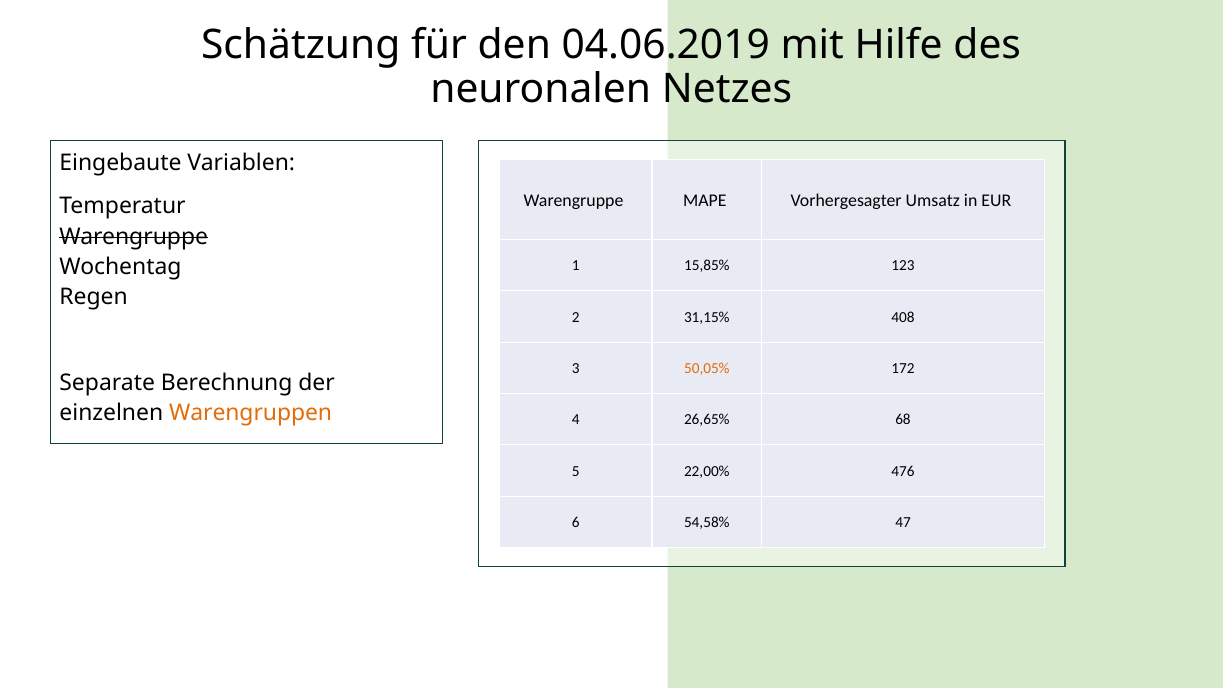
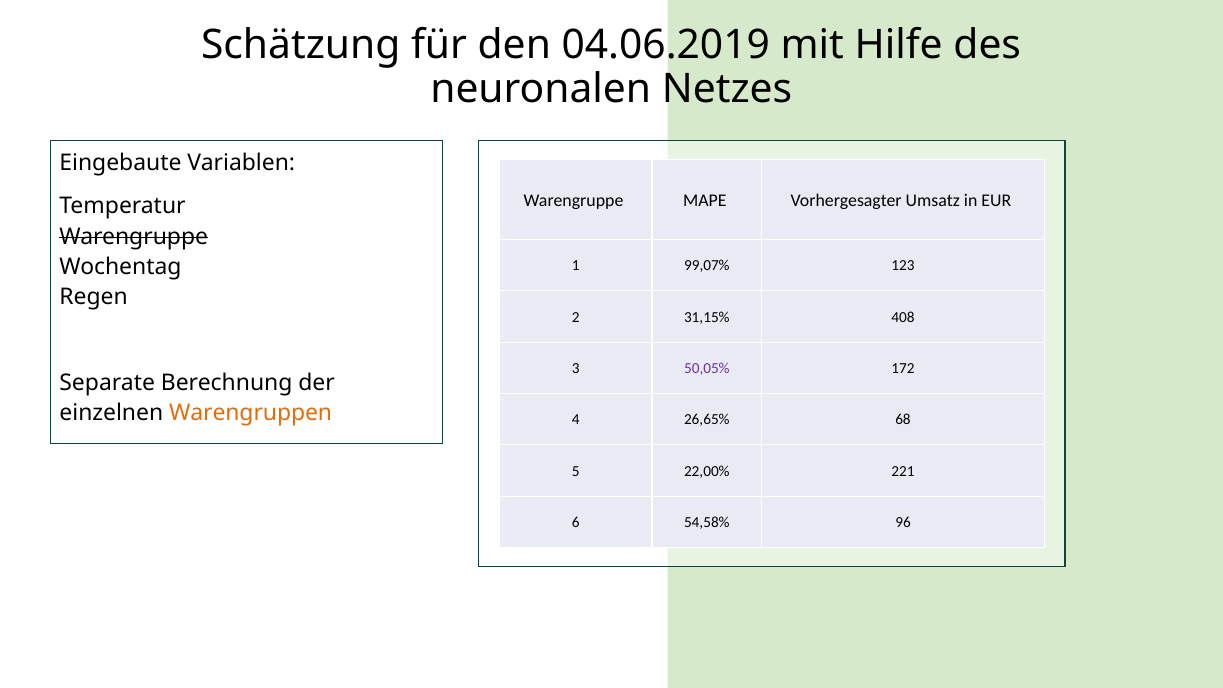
15,85%: 15,85% -> 99,07%
50,05% colour: orange -> purple
476: 476 -> 221
47: 47 -> 96
